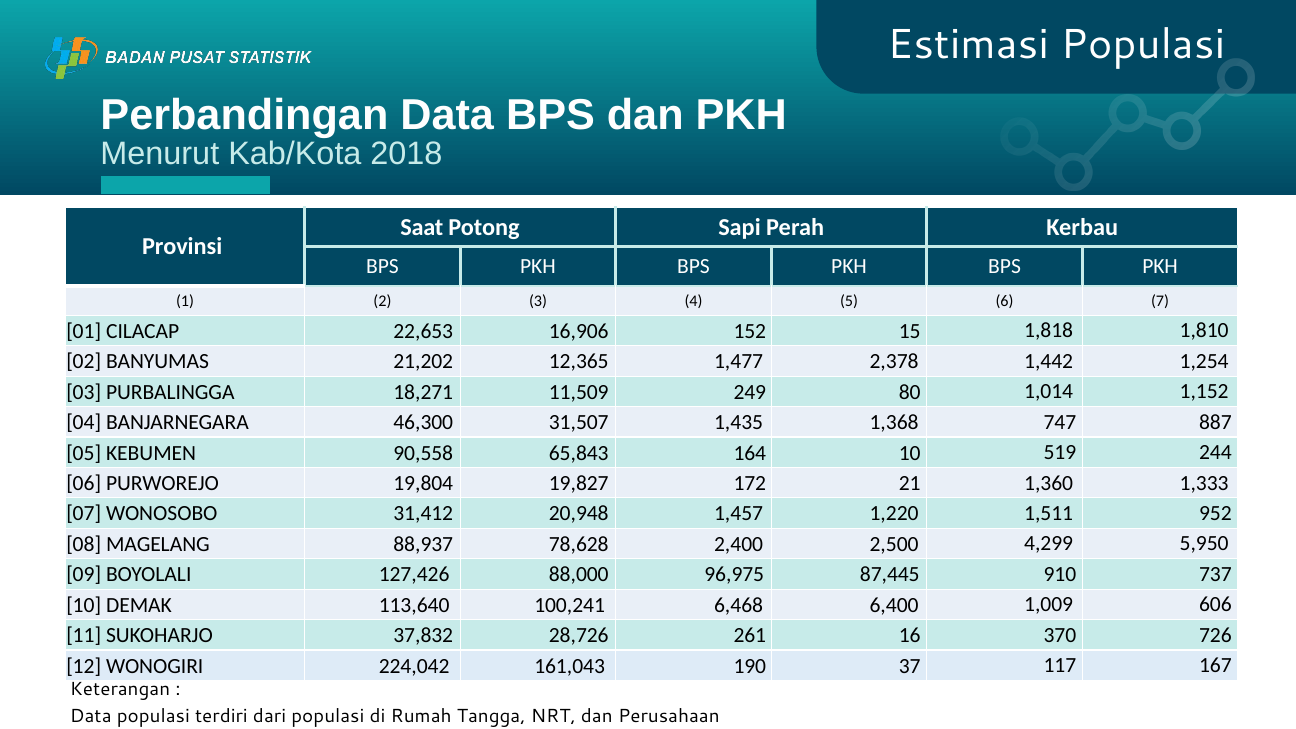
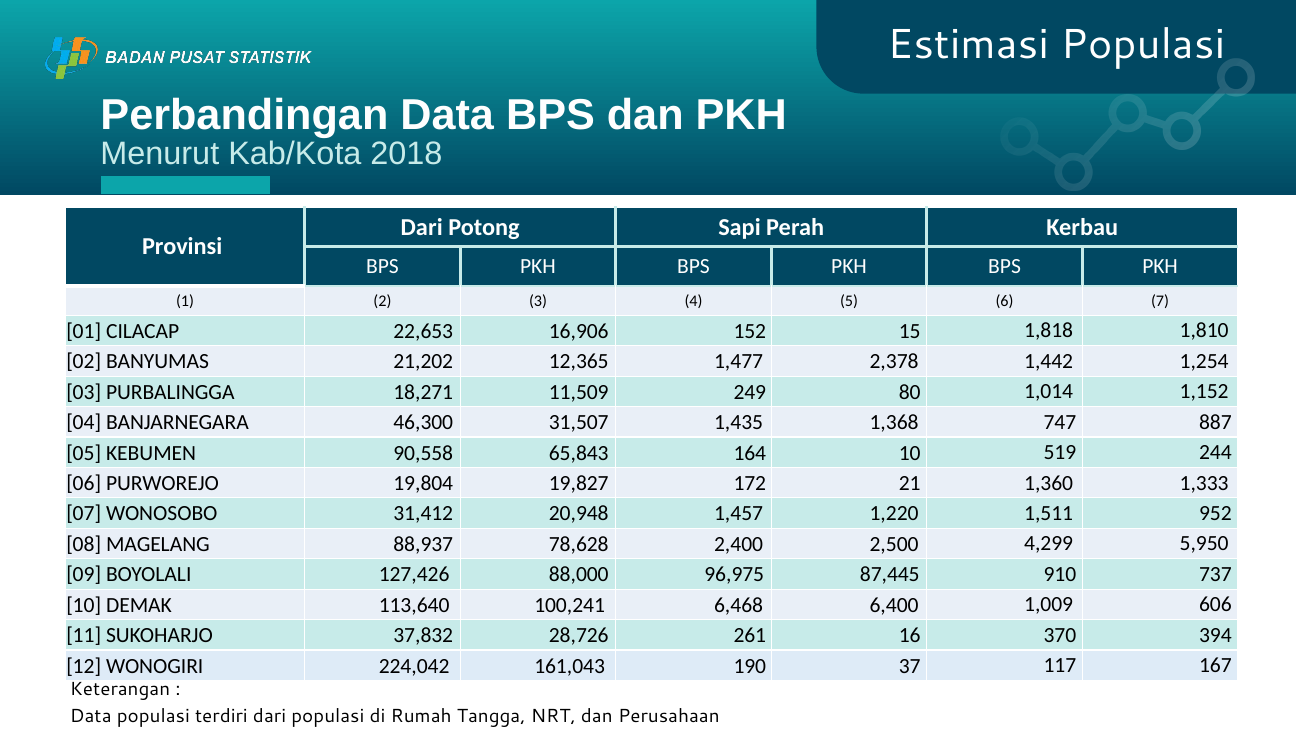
Saat at (422, 227): Saat -> Dari
726: 726 -> 394
